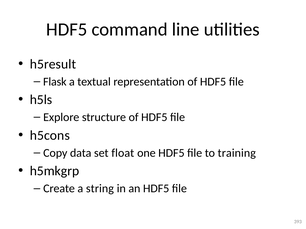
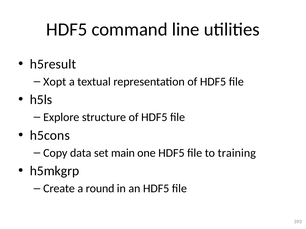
Flask: Flask -> Xopt
float: float -> main
string: string -> round
